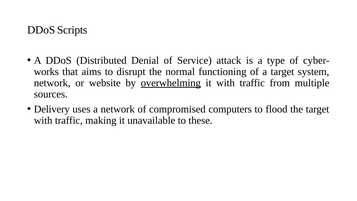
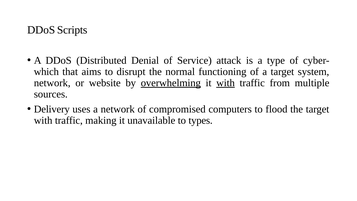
works: works -> which
with at (226, 83) underline: none -> present
these: these -> types
